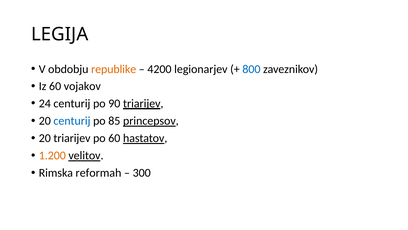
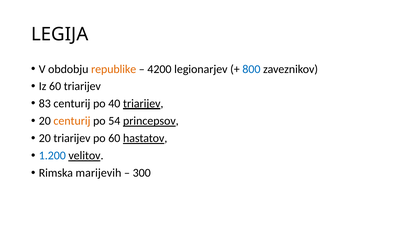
60 vojakov: vojakov -> triarijev
24: 24 -> 83
90: 90 -> 40
centurij at (72, 121) colour: blue -> orange
85: 85 -> 54
1.200 colour: orange -> blue
reformah: reformah -> marijevih
